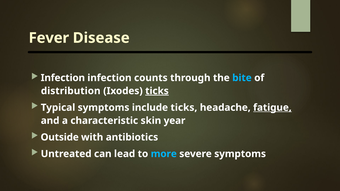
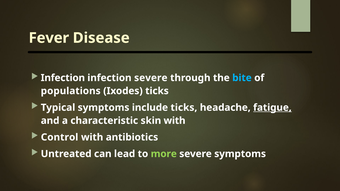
infection counts: counts -> severe
distribution: distribution -> populations
ticks at (157, 91) underline: present -> none
skin year: year -> with
Outside: Outside -> Control
more colour: light blue -> light green
